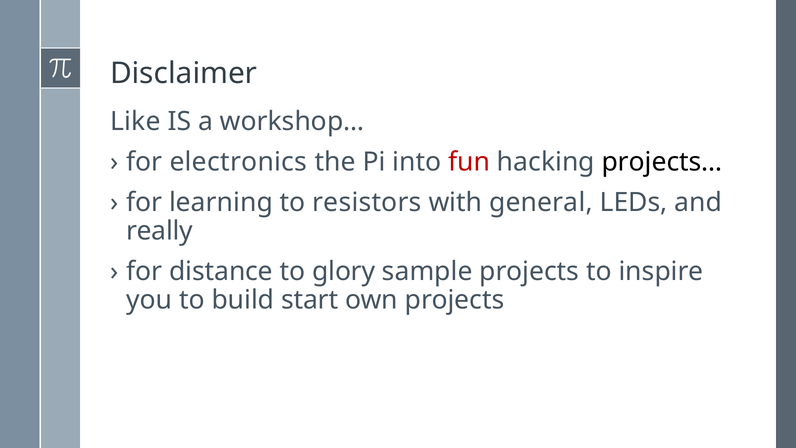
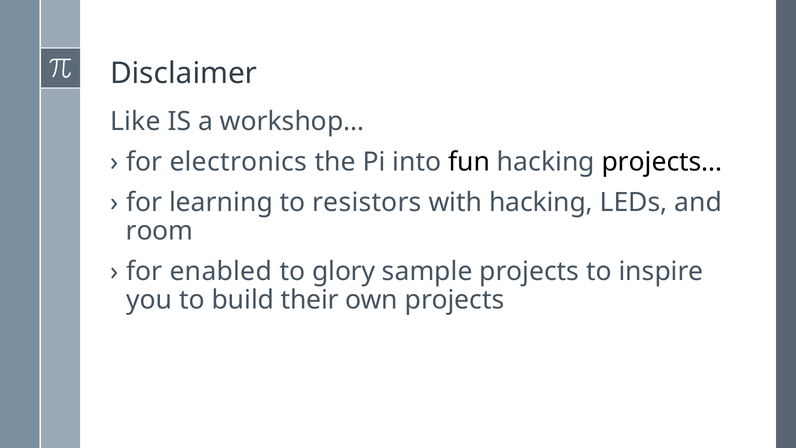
fun colour: red -> black
with general: general -> hacking
really: really -> room
distance: distance -> enabled
start: start -> their
